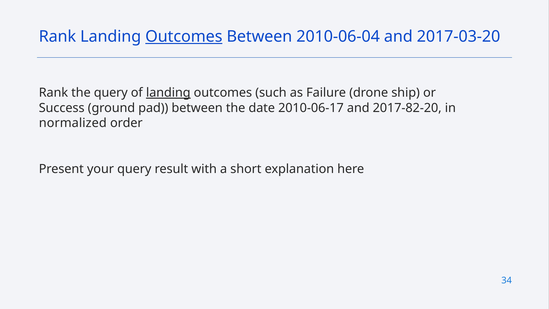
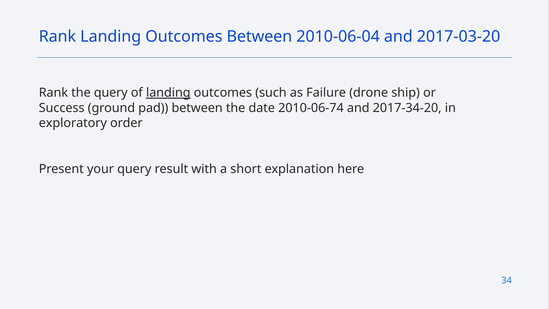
Outcomes at (184, 37) underline: present -> none
2010-06-17: 2010-06-17 -> 2010-06-74
2017-82-20: 2017-82-20 -> 2017-34-20
normalized: normalized -> exploratory
